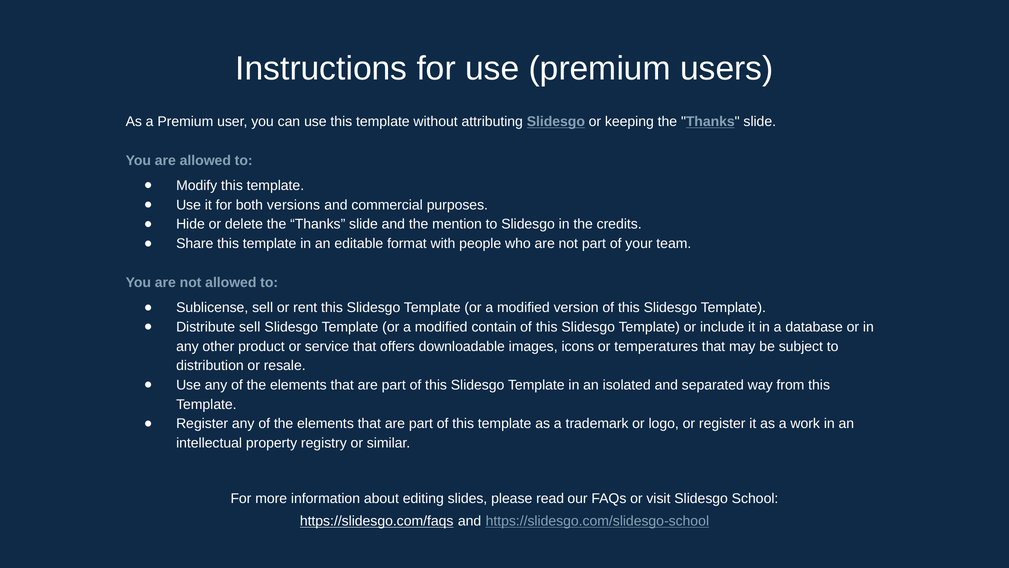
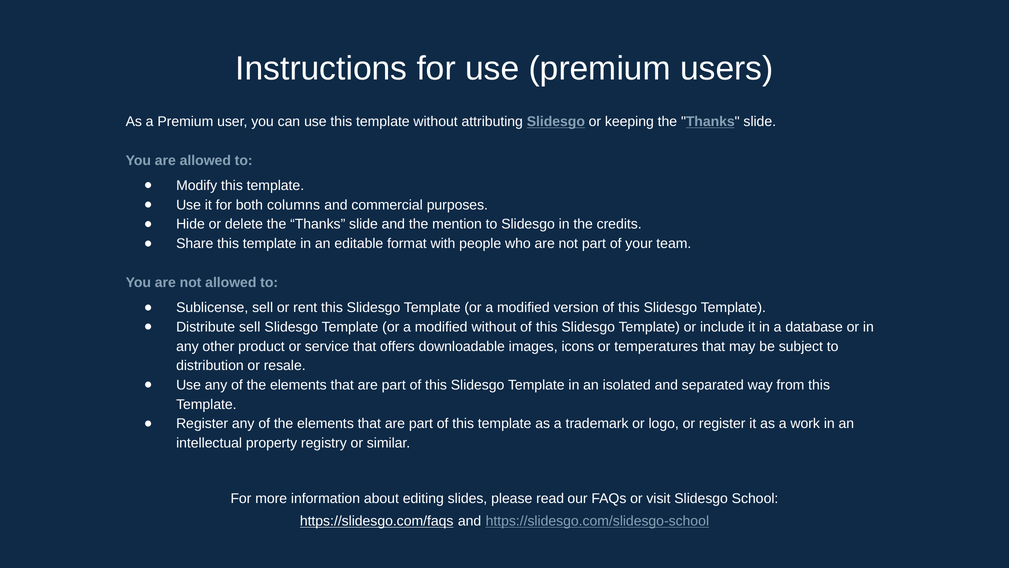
versions: versions -> columns
modified contain: contain -> without
